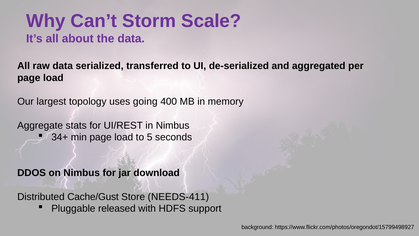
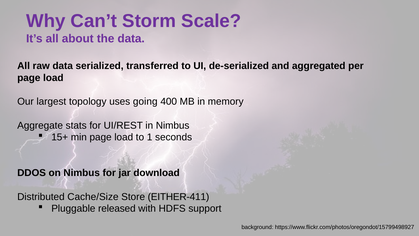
34+: 34+ -> 15+
5: 5 -> 1
Cache/Gust: Cache/Gust -> Cache/Size
NEEDS-411: NEEDS-411 -> EITHER-411
